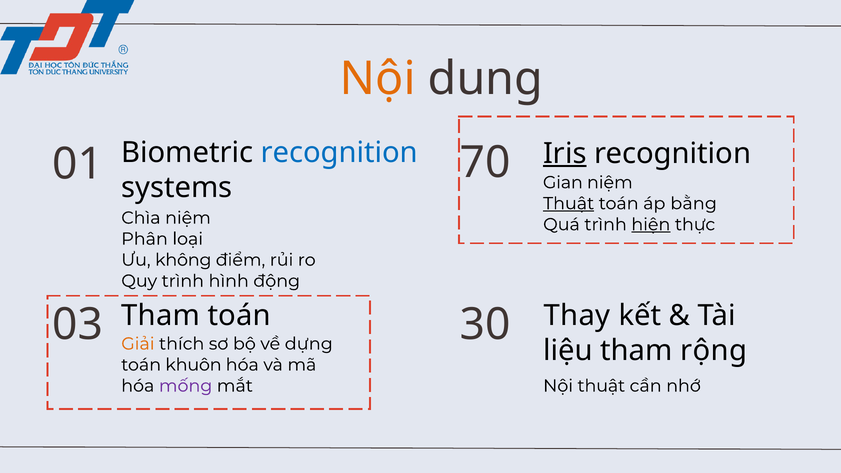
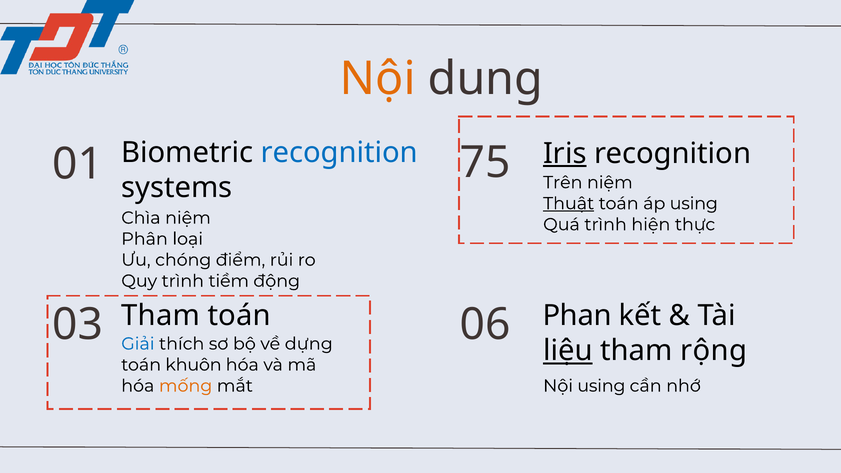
70: 70 -> 75
Gian: Gian -> Trên
áp bằng: bằng -> using
hiện underline: present -> none
không: không -> chóng
hình: hình -> tiềm
Thay: Thay -> Phan
30: 30 -> 06
Giải colour: orange -> blue
liệu underline: none -> present
mống colour: purple -> orange
Nội thuật: thuật -> using
